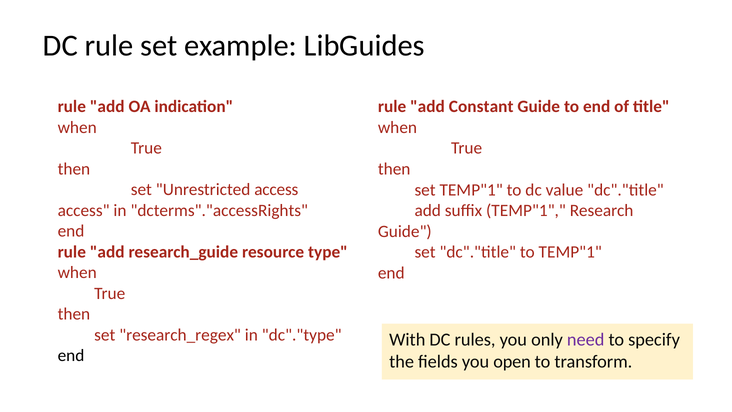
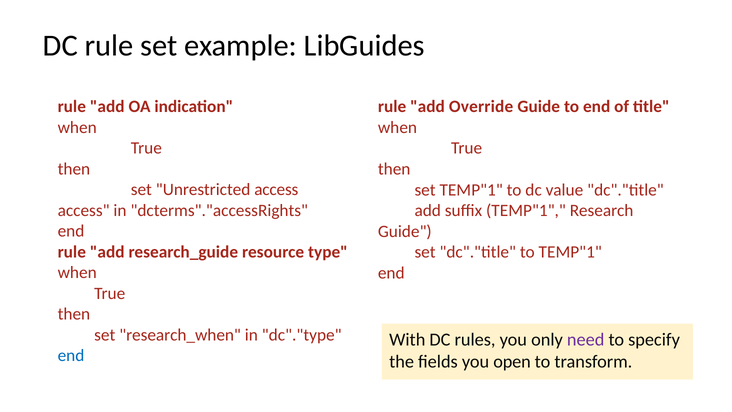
Constant: Constant -> Override
research_regex: research_regex -> research_when
end at (71, 356) colour: black -> blue
